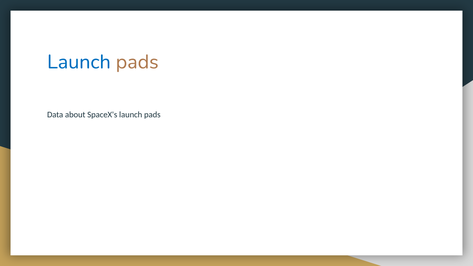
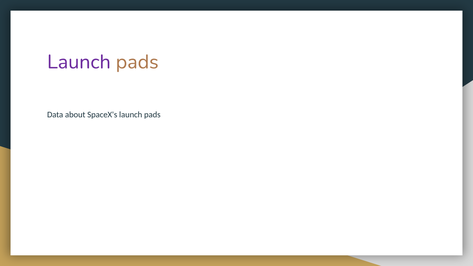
Launch at (79, 62) colour: blue -> purple
